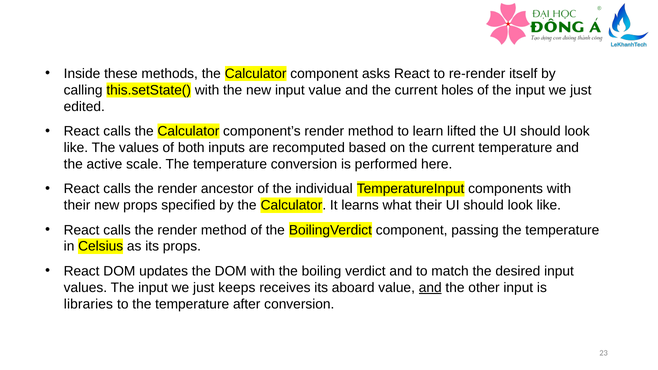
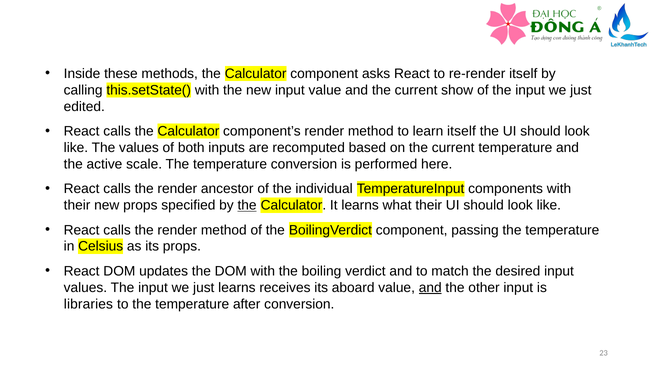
holes: holes -> show
learn lifted: lifted -> itself
the at (247, 205) underline: none -> present
just keeps: keeps -> learns
